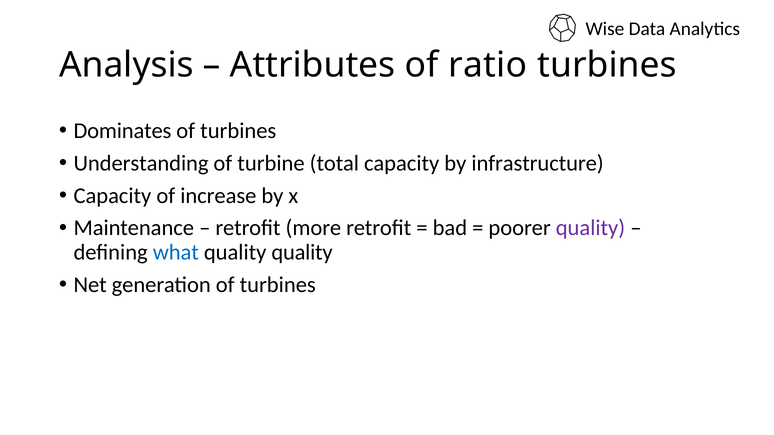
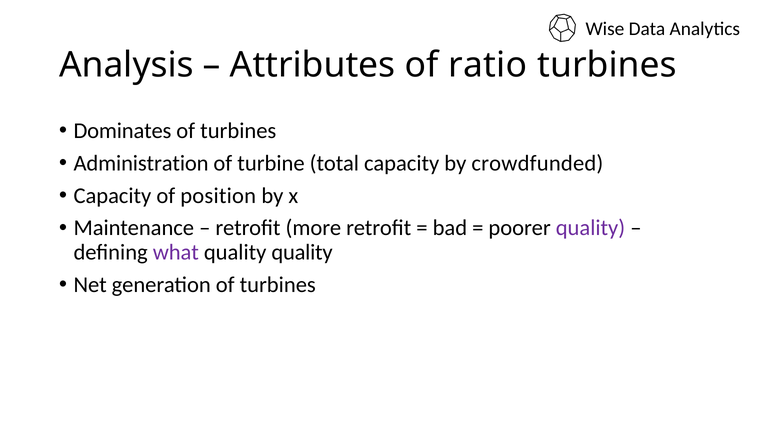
Understanding: Understanding -> Administration
infrastructure: infrastructure -> crowdfunded
increase: increase -> position
what colour: blue -> purple
